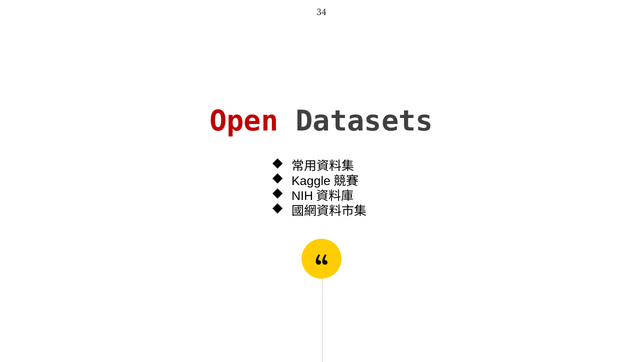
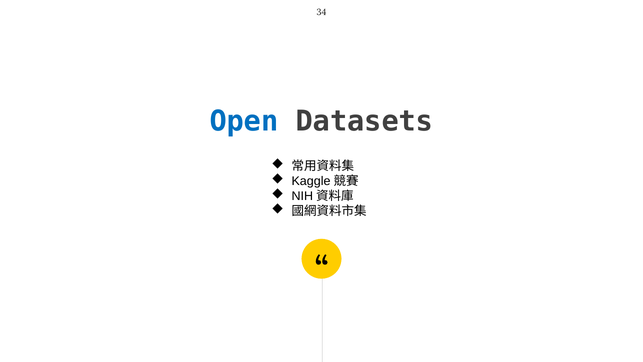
Open colour: red -> blue
